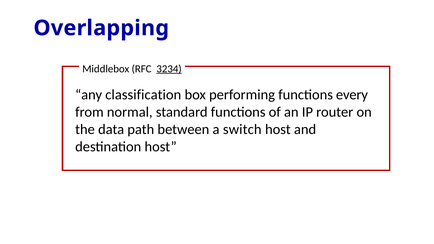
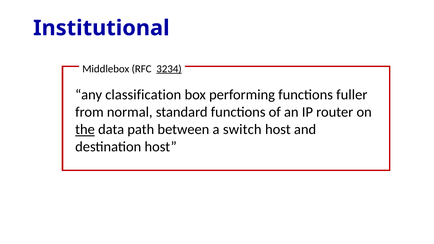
Overlapping: Overlapping -> Institutional
every: every -> fuller
the underline: none -> present
